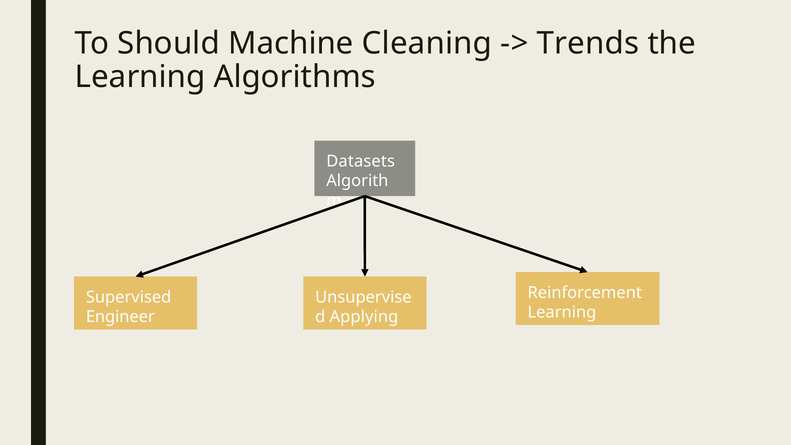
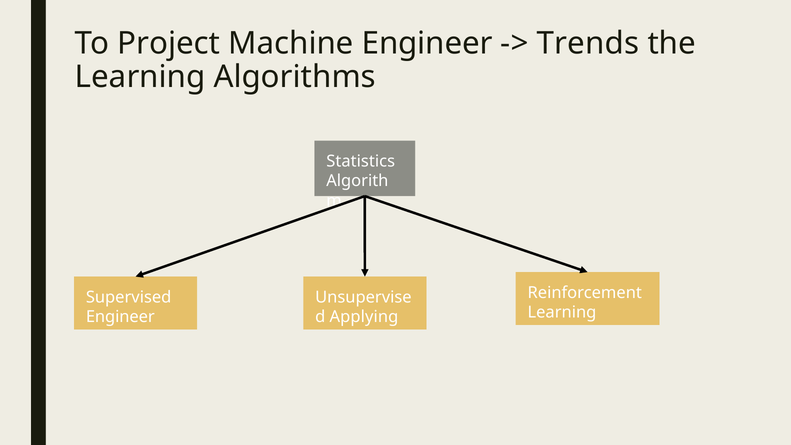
Should: Should -> Project
Machine Cleaning: Cleaning -> Engineer
Datasets: Datasets -> Statistics
